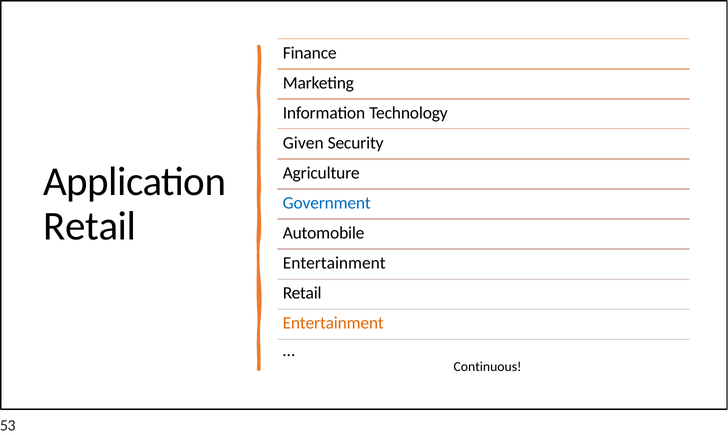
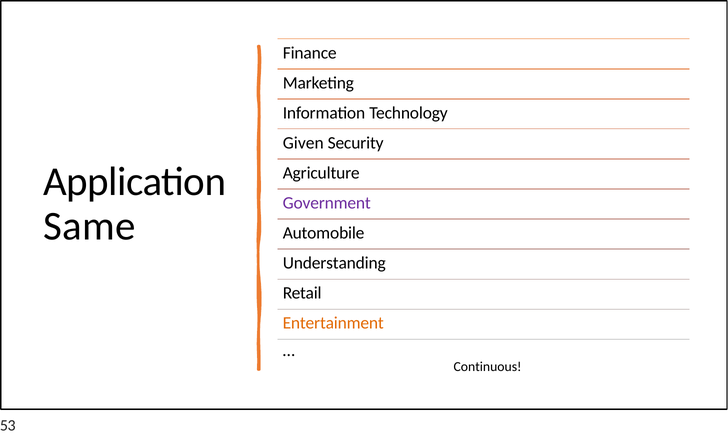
Government colour: blue -> purple
Retail at (90, 226): Retail -> Same
Entertainment at (334, 263): Entertainment -> Understanding
